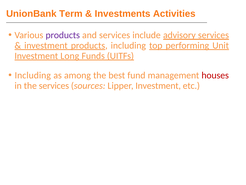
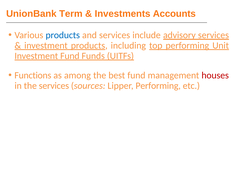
Activities: Activities -> Accounts
products at (63, 35) colour: purple -> blue
Investment Long: Long -> Fund
Including at (33, 75): Including -> Functions
Lipper Investment: Investment -> Performing
